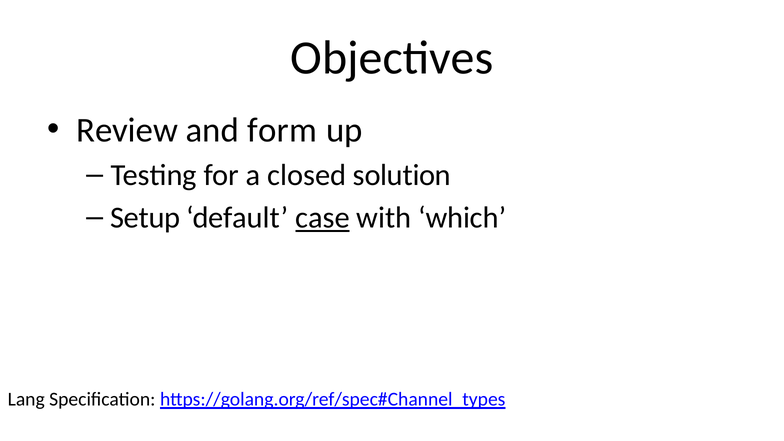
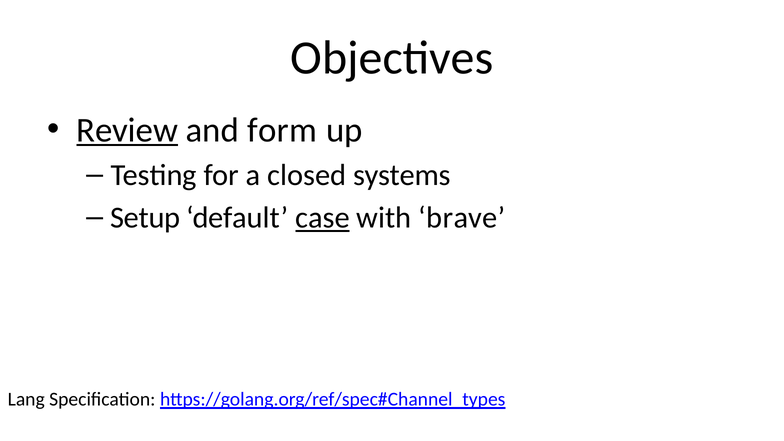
Review underline: none -> present
solution: solution -> systems
which: which -> brave
